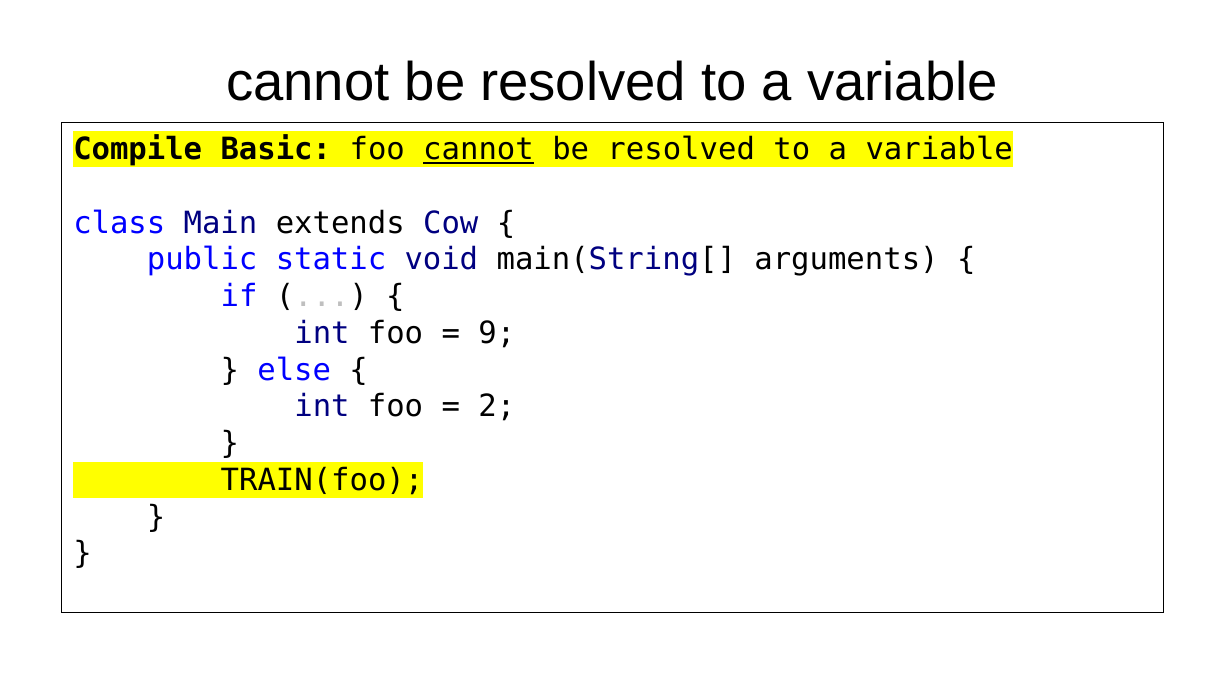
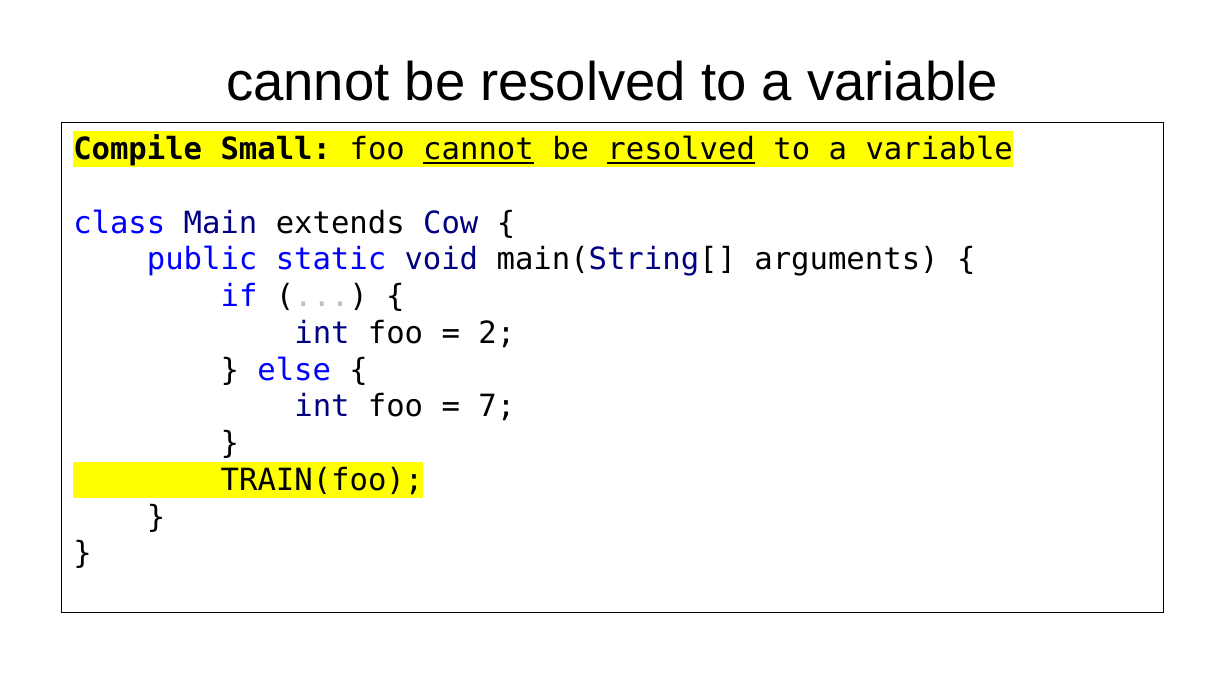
Basic: Basic -> Small
resolved at (681, 150) underline: none -> present
9: 9 -> 2
2: 2 -> 7
